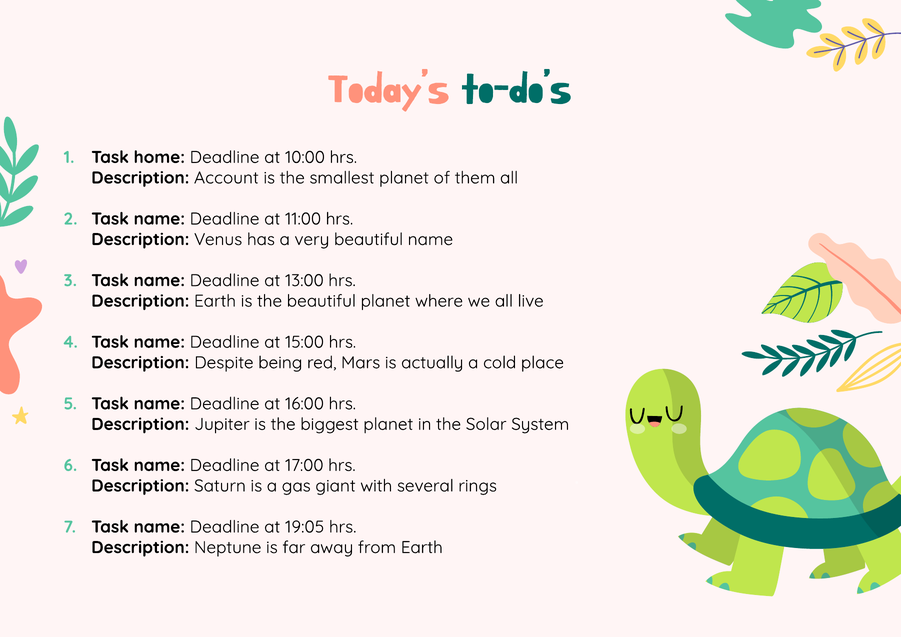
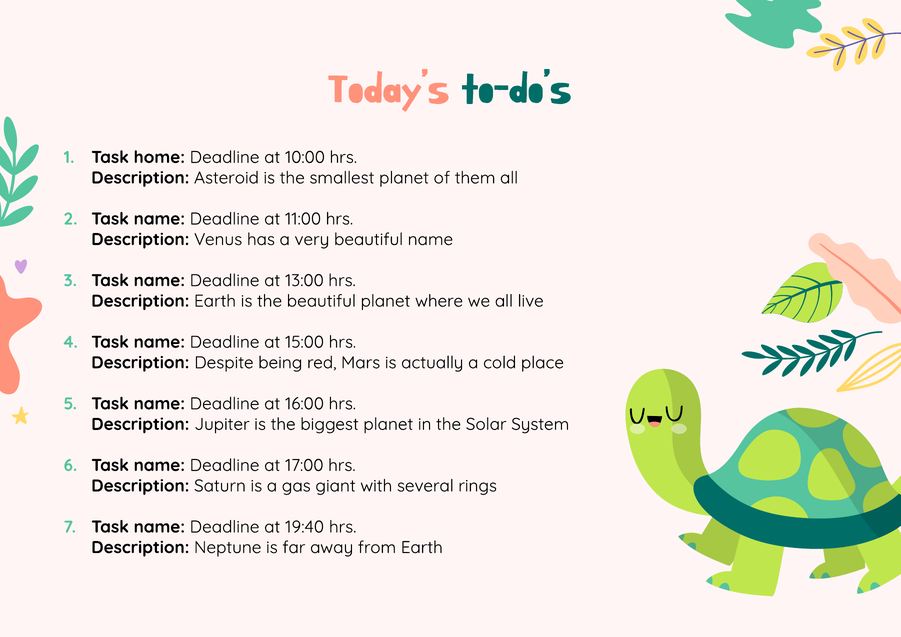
Account: Account -> Asteroid
19:05: 19:05 -> 19:40
